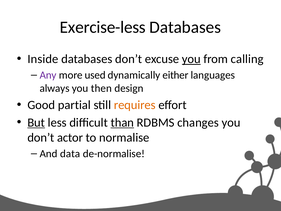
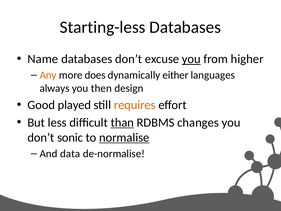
Exercise-less: Exercise-less -> Starting-less
Inside: Inside -> Name
calling: calling -> higher
Any colour: purple -> orange
used: used -> does
partial: partial -> played
But underline: present -> none
actor: actor -> sonic
normalise underline: none -> present
